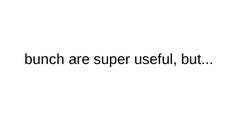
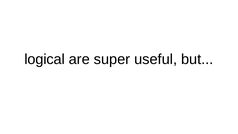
bunch: bunch -> logical
